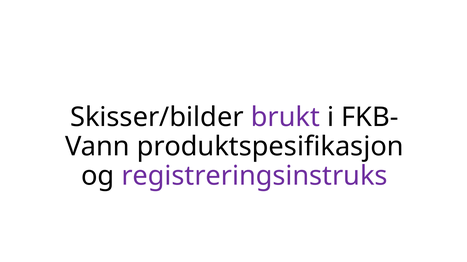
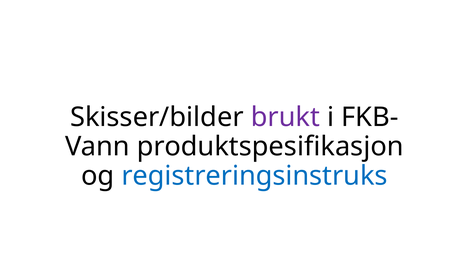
registreringsinstruks colour: purple -> blue
